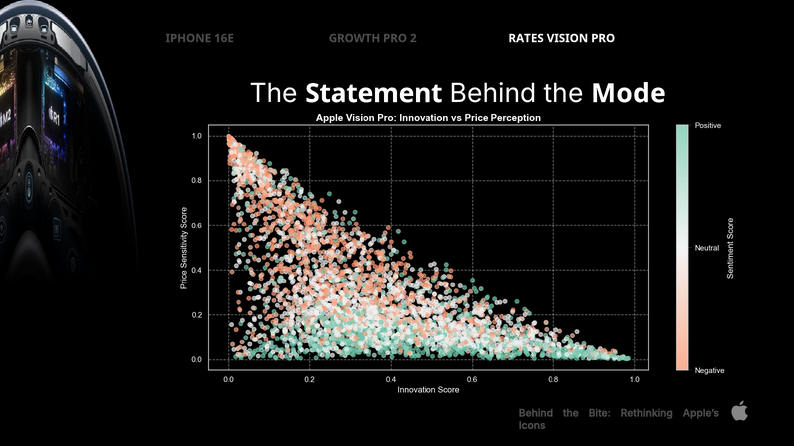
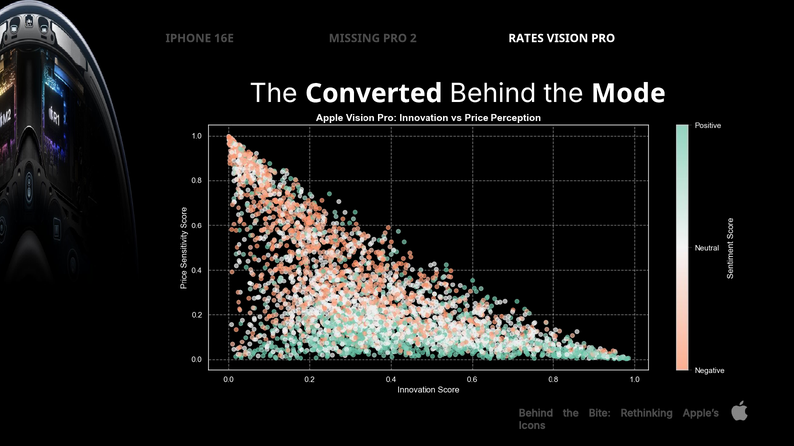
GROWTH: GROWTH -> MISSING
Statement: Statement -> Converted
